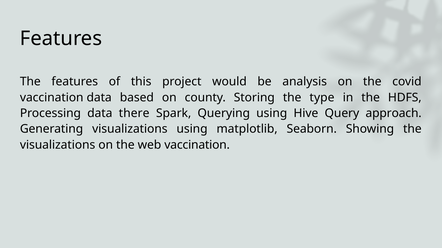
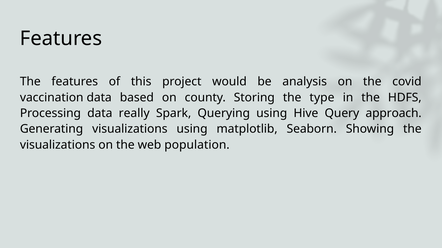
there: there -> really
web vaccination: vaccination -> population
